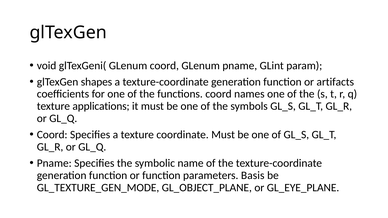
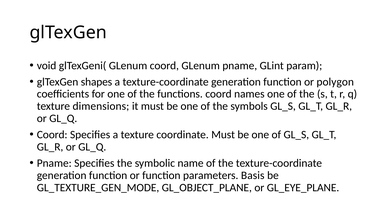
artifacts: artifacts -> polygon
applications: applications -> dimensions
